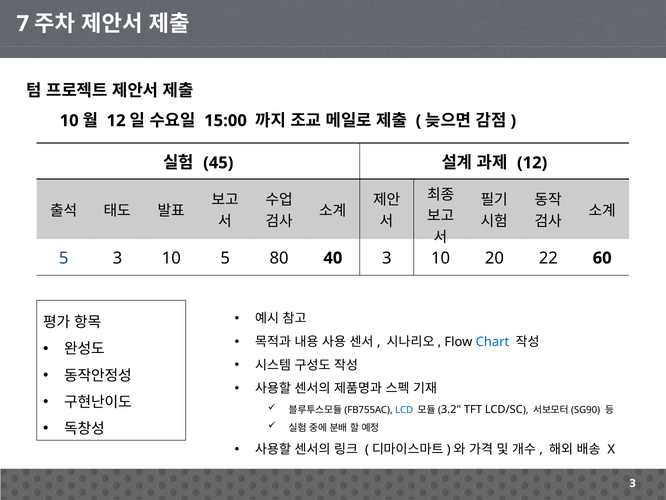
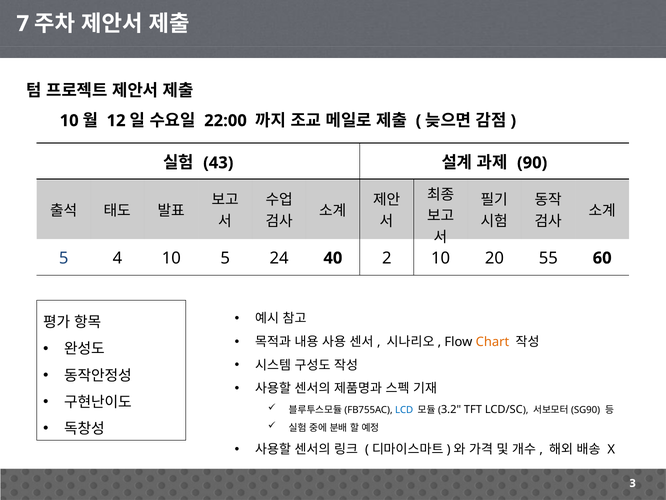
15:00: 15:00 -> 22:00
45: 45 -> 43
12 at (532, 163): 12 -> 90
5 3: 3 -> 4
80: 80 -> 24
40 3: 3 -> 2
22: 22 -> 55
Chart colour: blue -> orange
